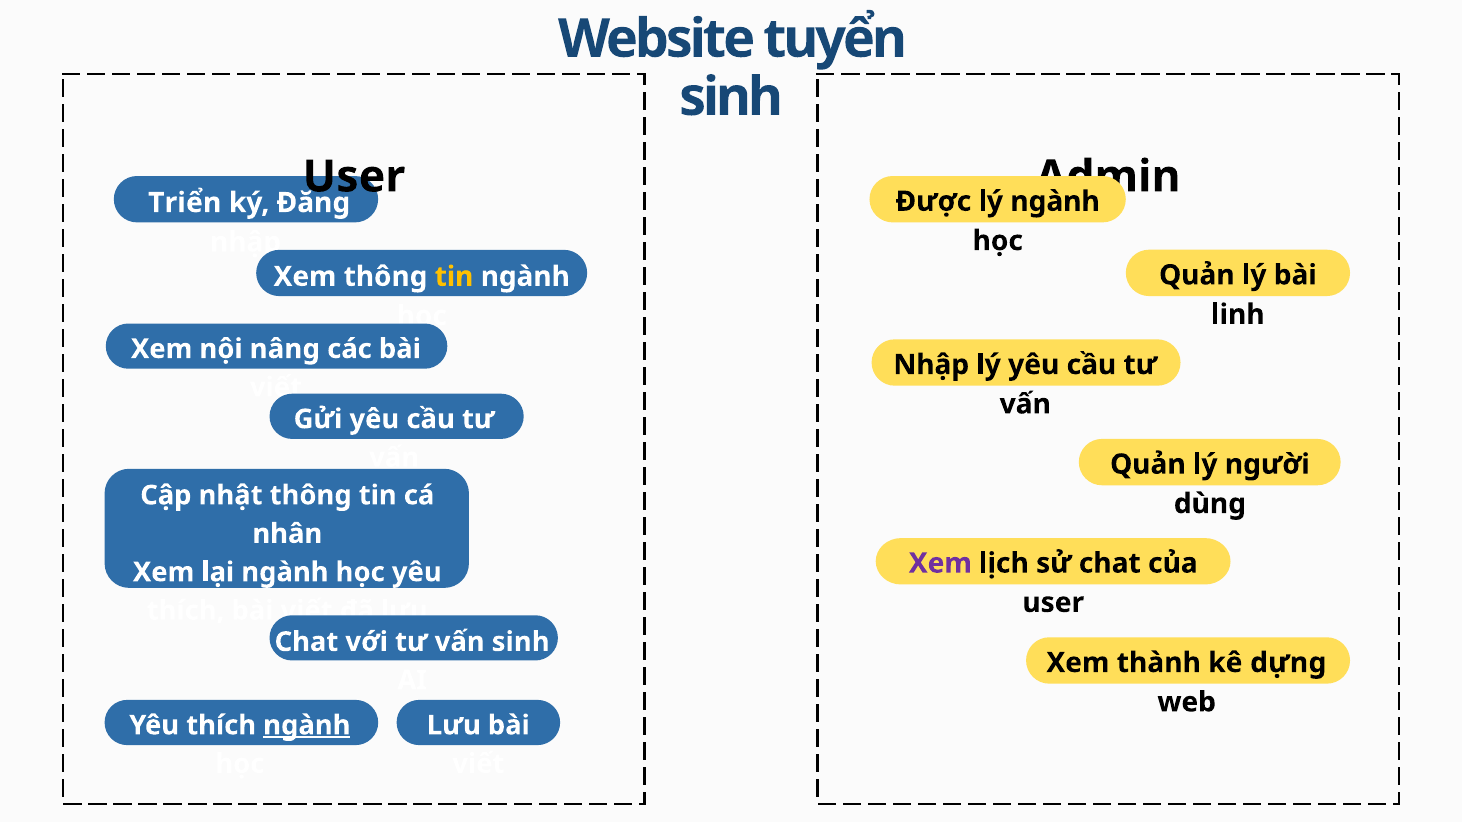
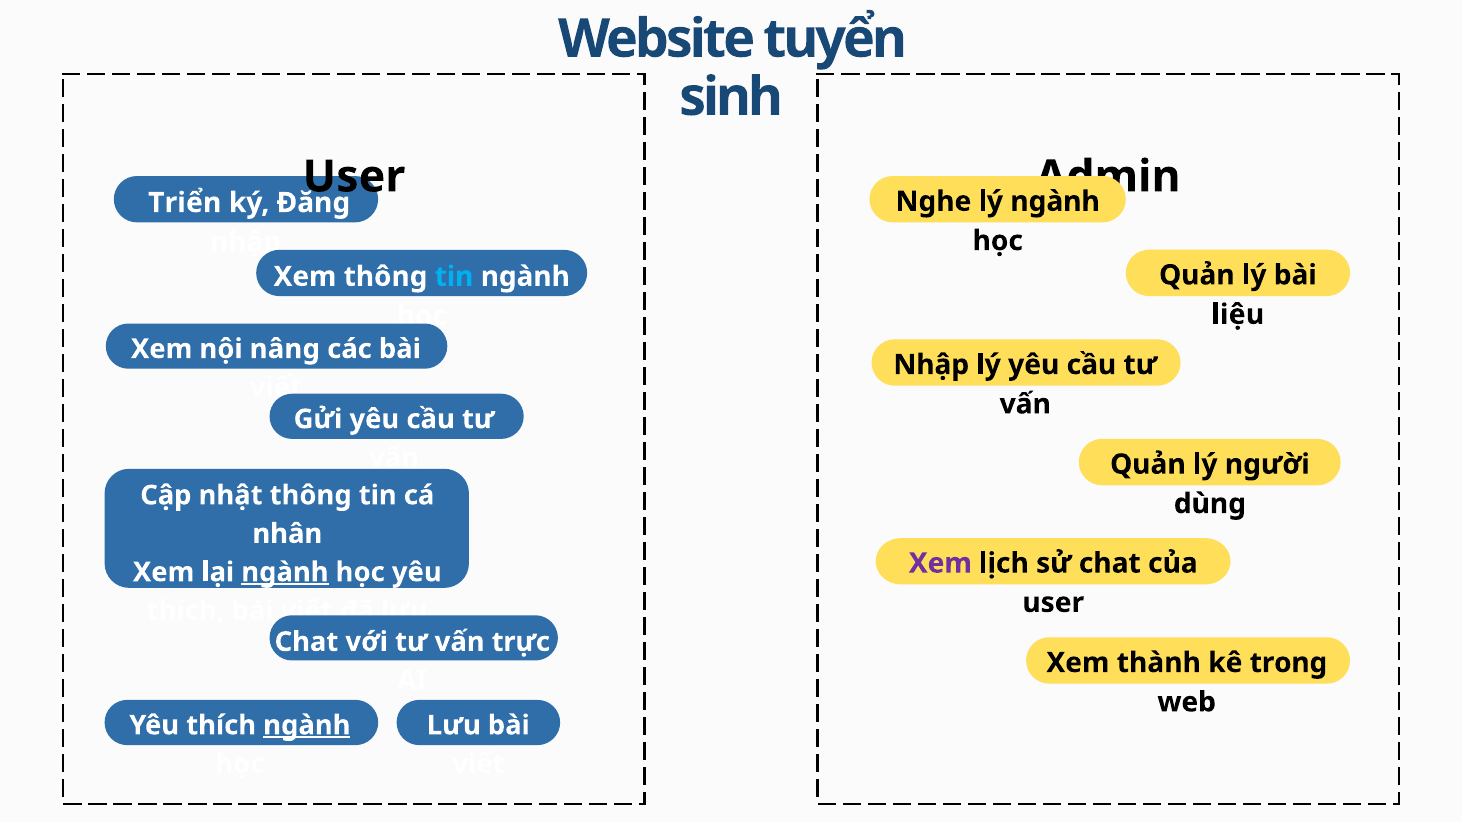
Được: Được -> Nghe
tin at (454, 277) colour: yellow -> light blue
linh: linh -> liệu
ngành at (285, 572) underline: none -> present
vấn sinh: sinh -> trực
dựng: dựng -> trong
